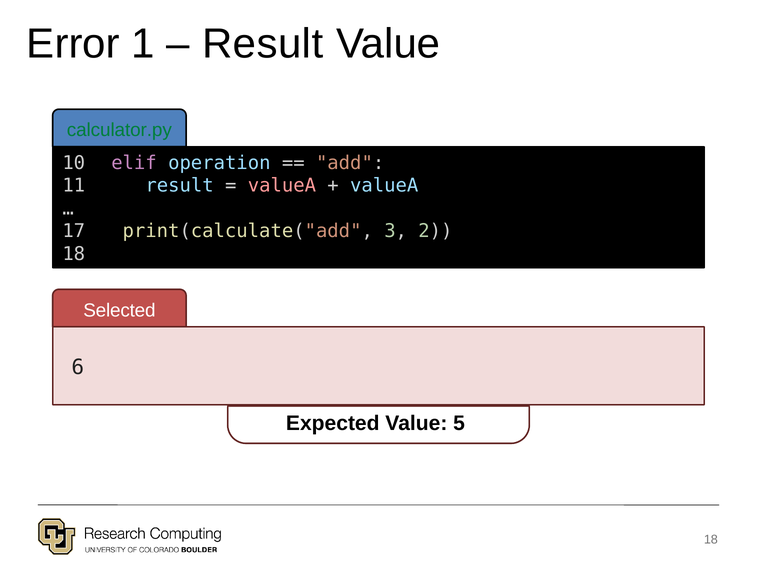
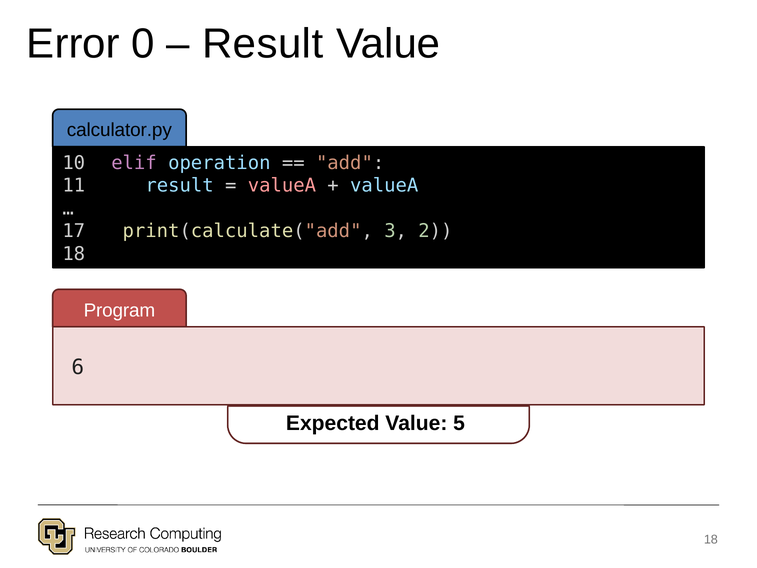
1: 1 -> 0
calculator.py colour: green -> black
Selected: Selected -> Program
